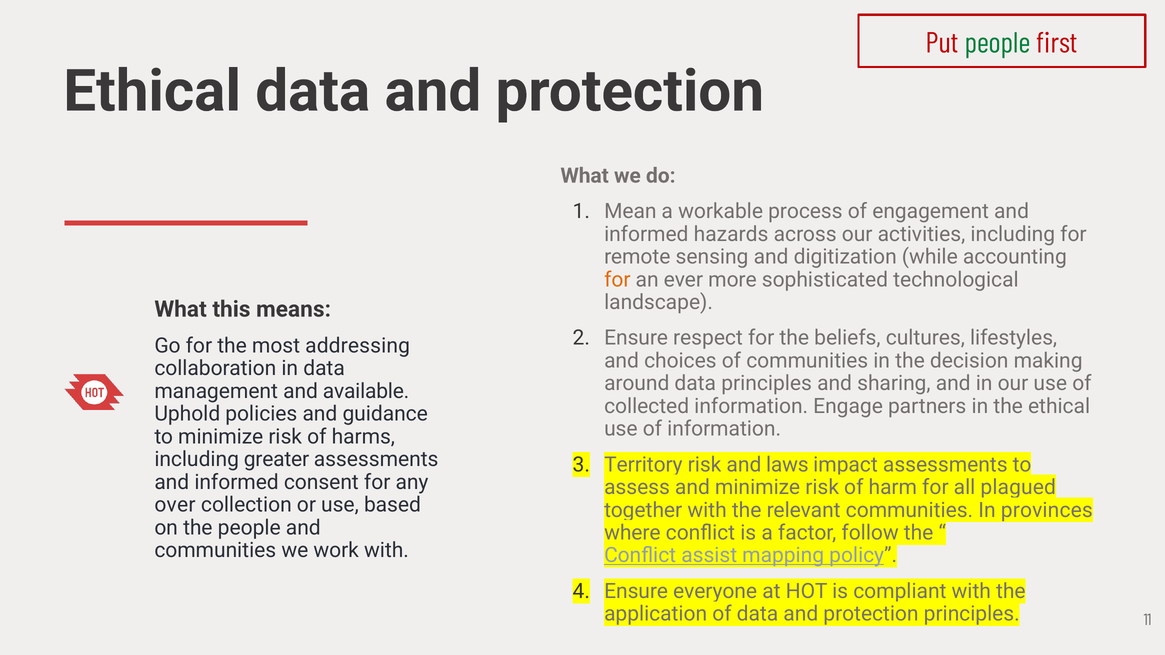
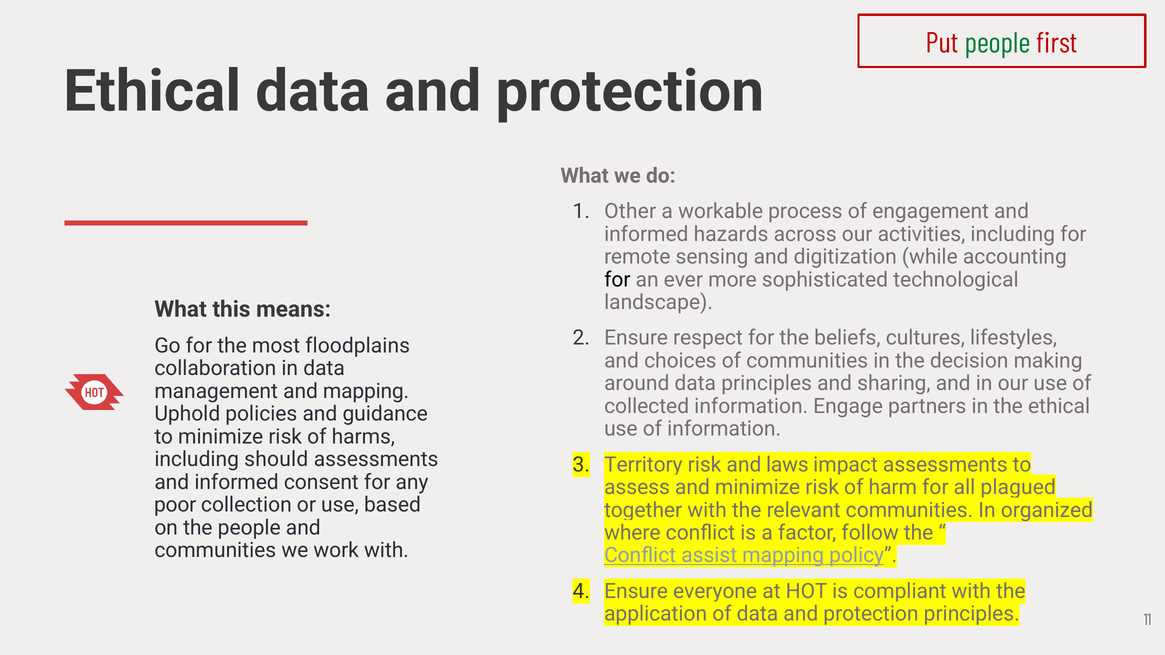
Mean: Mean -> Other
for at (617, 280) colour: orange -> black
addressing: addressing -> floodplains
and available: available -> mapping
greater: greater -> should
over: over -> poor
provinces: provinces -> organized
